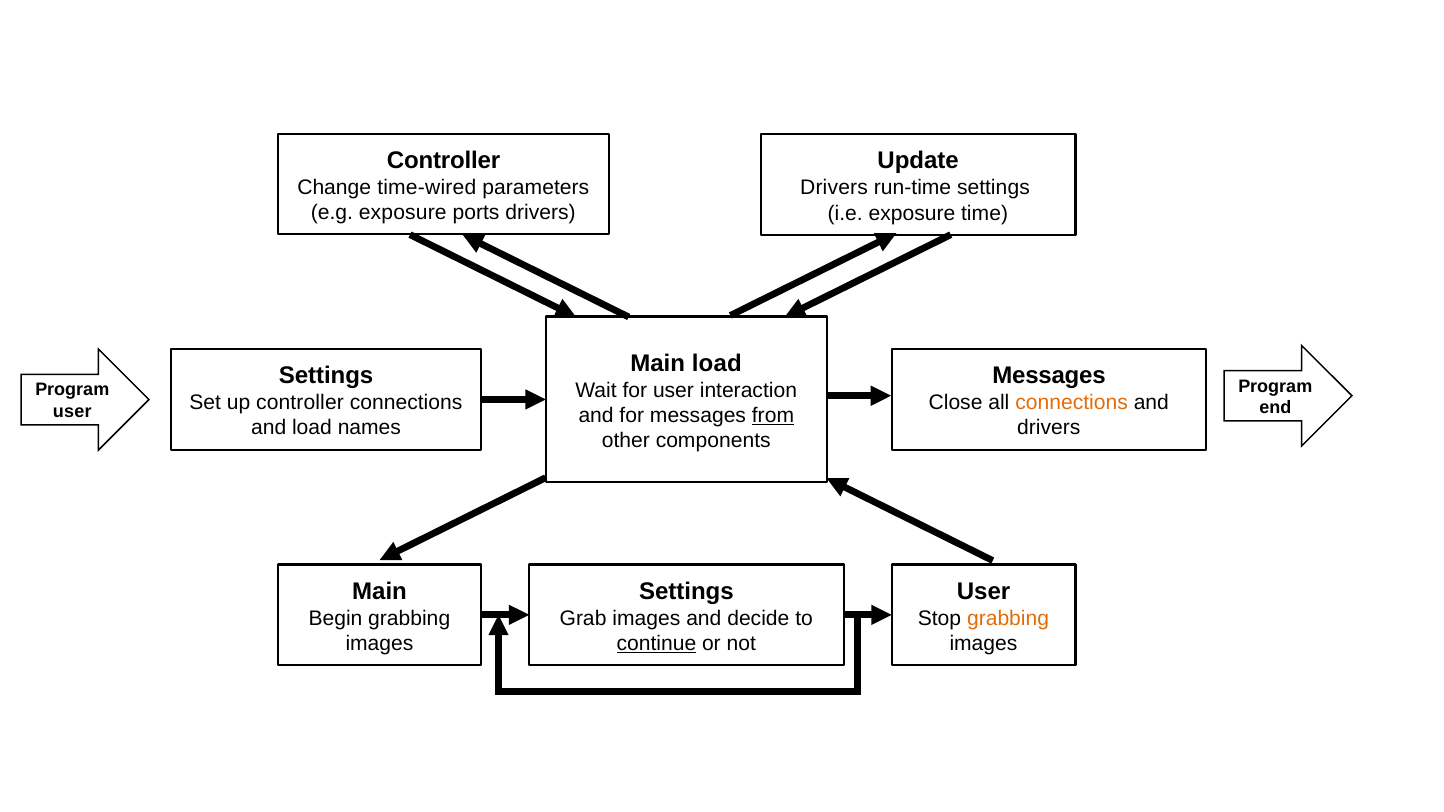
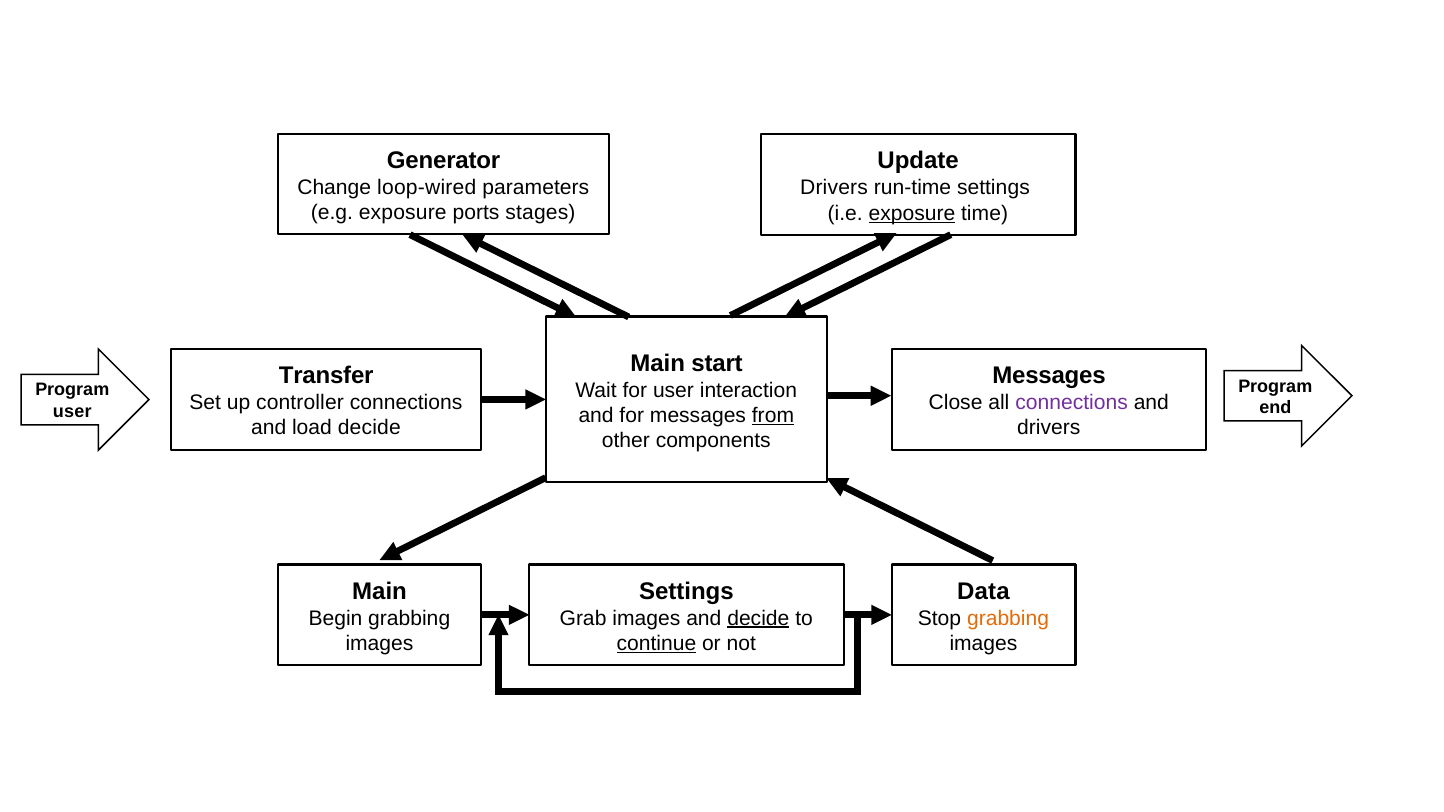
Controller at (444, 161): Controller -> Generator
time-wired: time-wired -> loop-wired
ports drivers: drivers -> stages
exposure at (912, 213) underline: none -> present
Main load: load -> start
Settings at (326, 376): Settings -> Transfer
connections at (1072, 403) colour: orange -> purple
load names: names -> decide
User at (984, 591): User -> Data
decide at (758, 618) underline: none -> present
